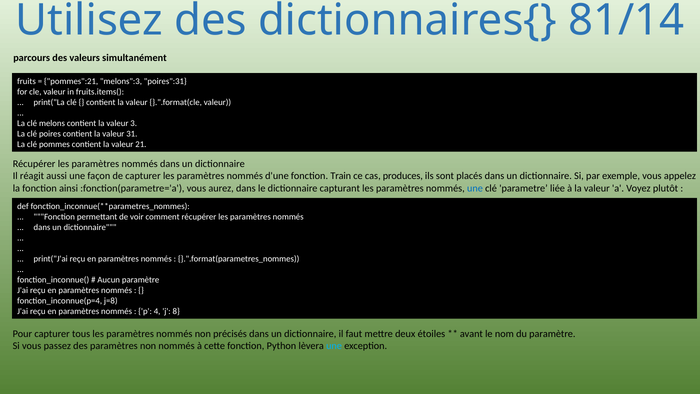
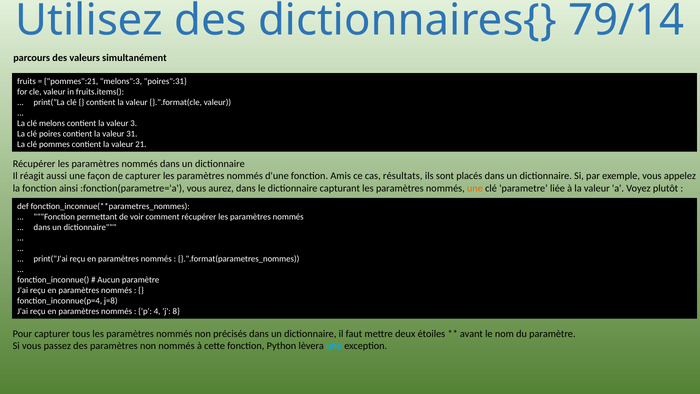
81/14: 81/14 -> 79/14
Train: Train -> Amis
produces: produces -> résultats
une at (475, 188) colour: blue -> orange
